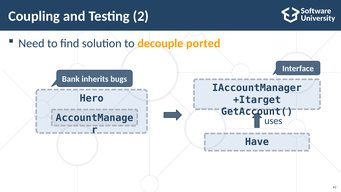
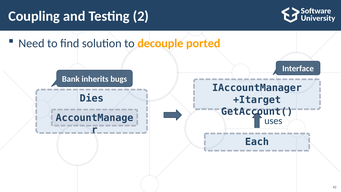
Hero: Hero -> Dies
Have: Have -> Each
